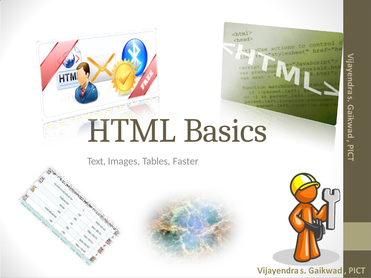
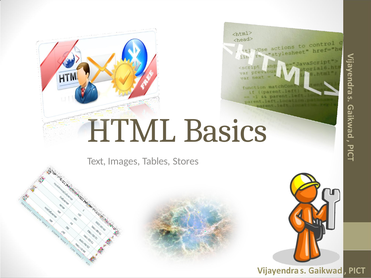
Faster: Faster -> Stores
